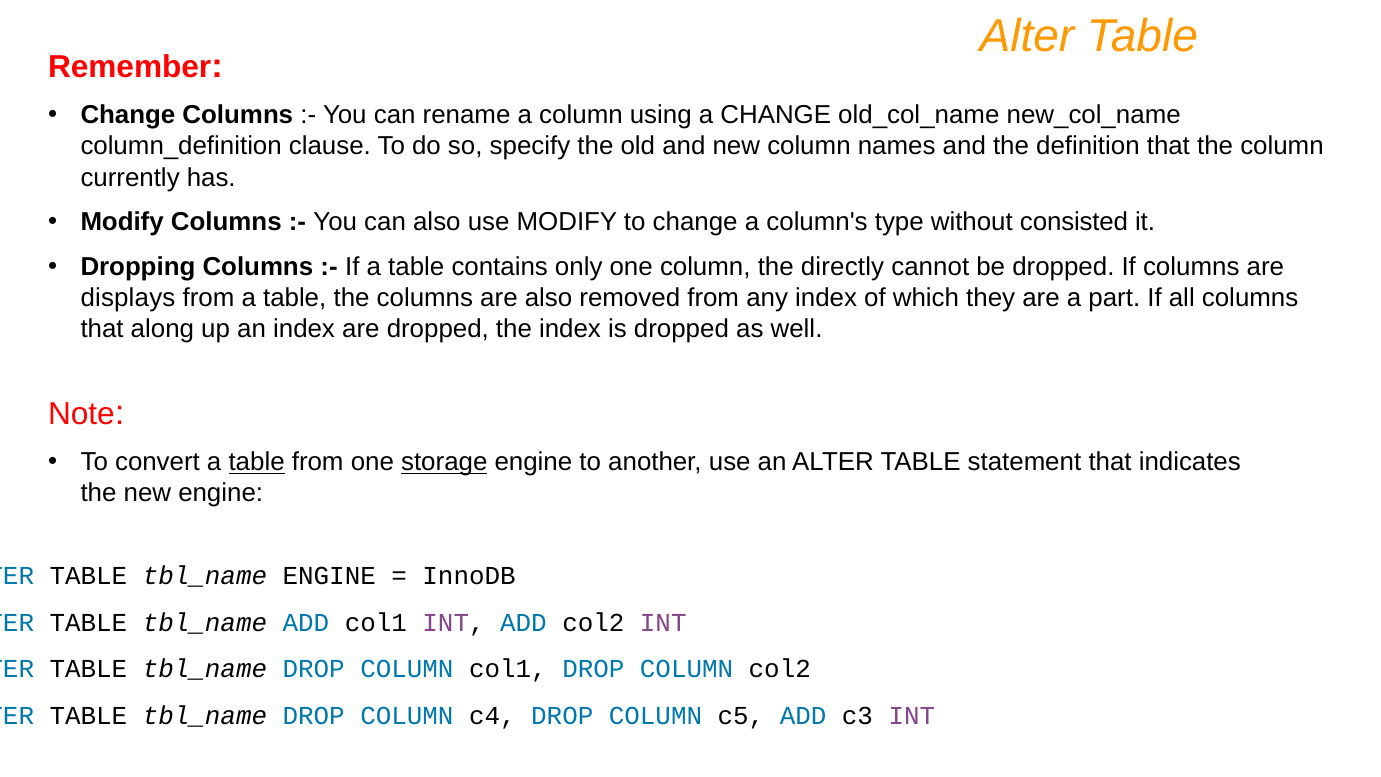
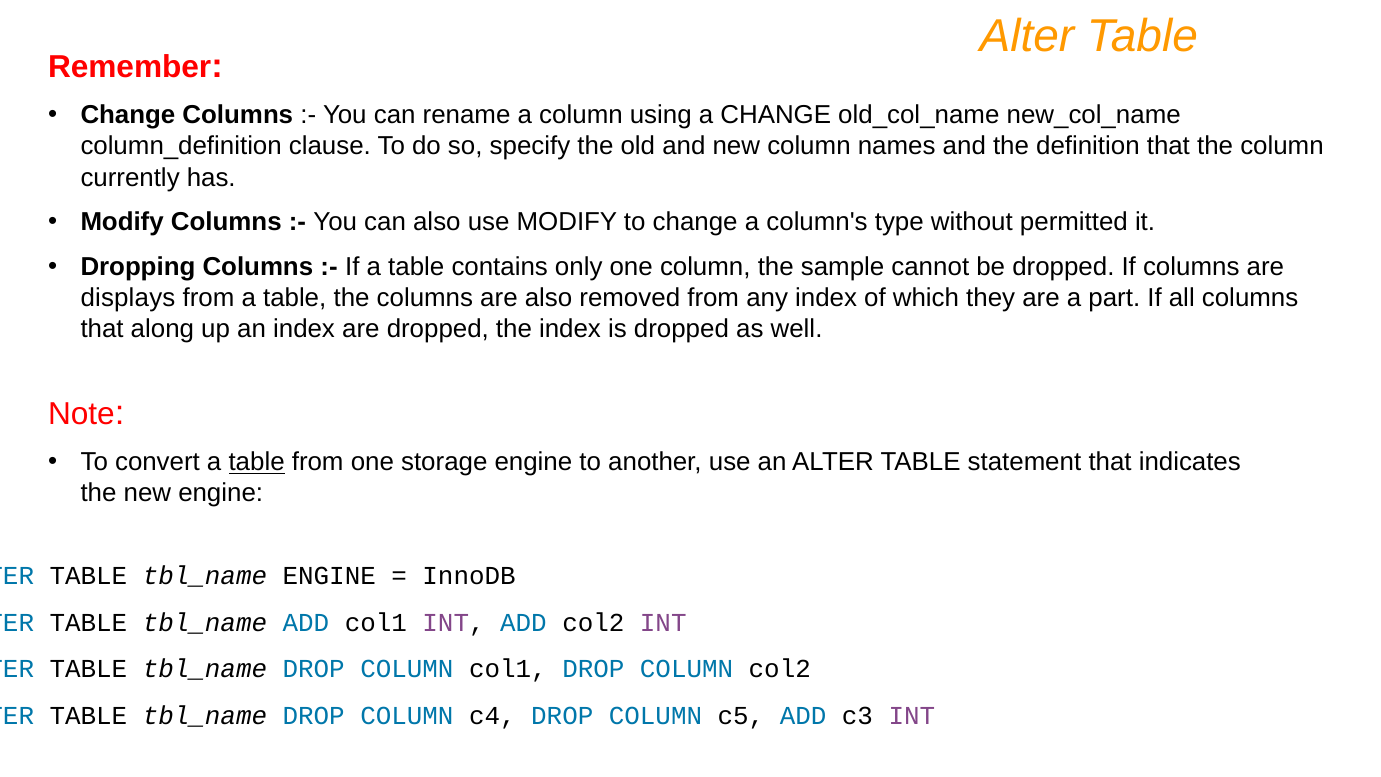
consisted: consisted -> permitted
directly: directly -> sample
storage underline: present -> none
